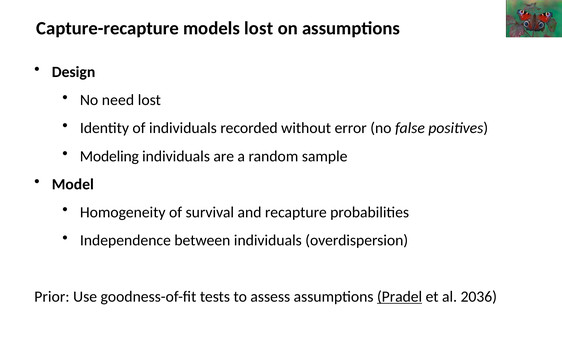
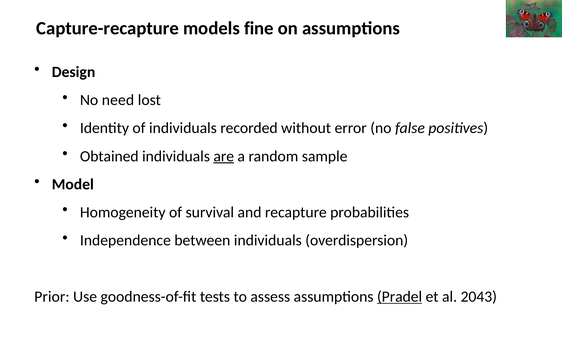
models lost: lost -> fine
Modeling: Modeling -> Obtained
are underline: none -> present
2036: 2036 -> 2043
